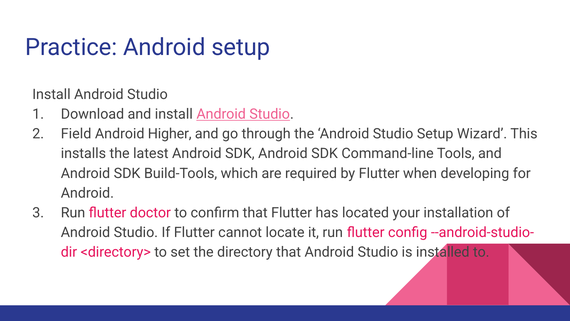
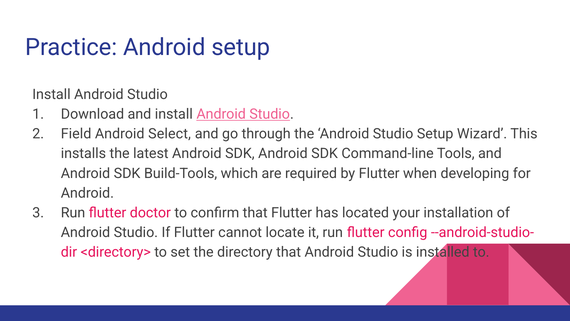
Higher: Higher -> Select
